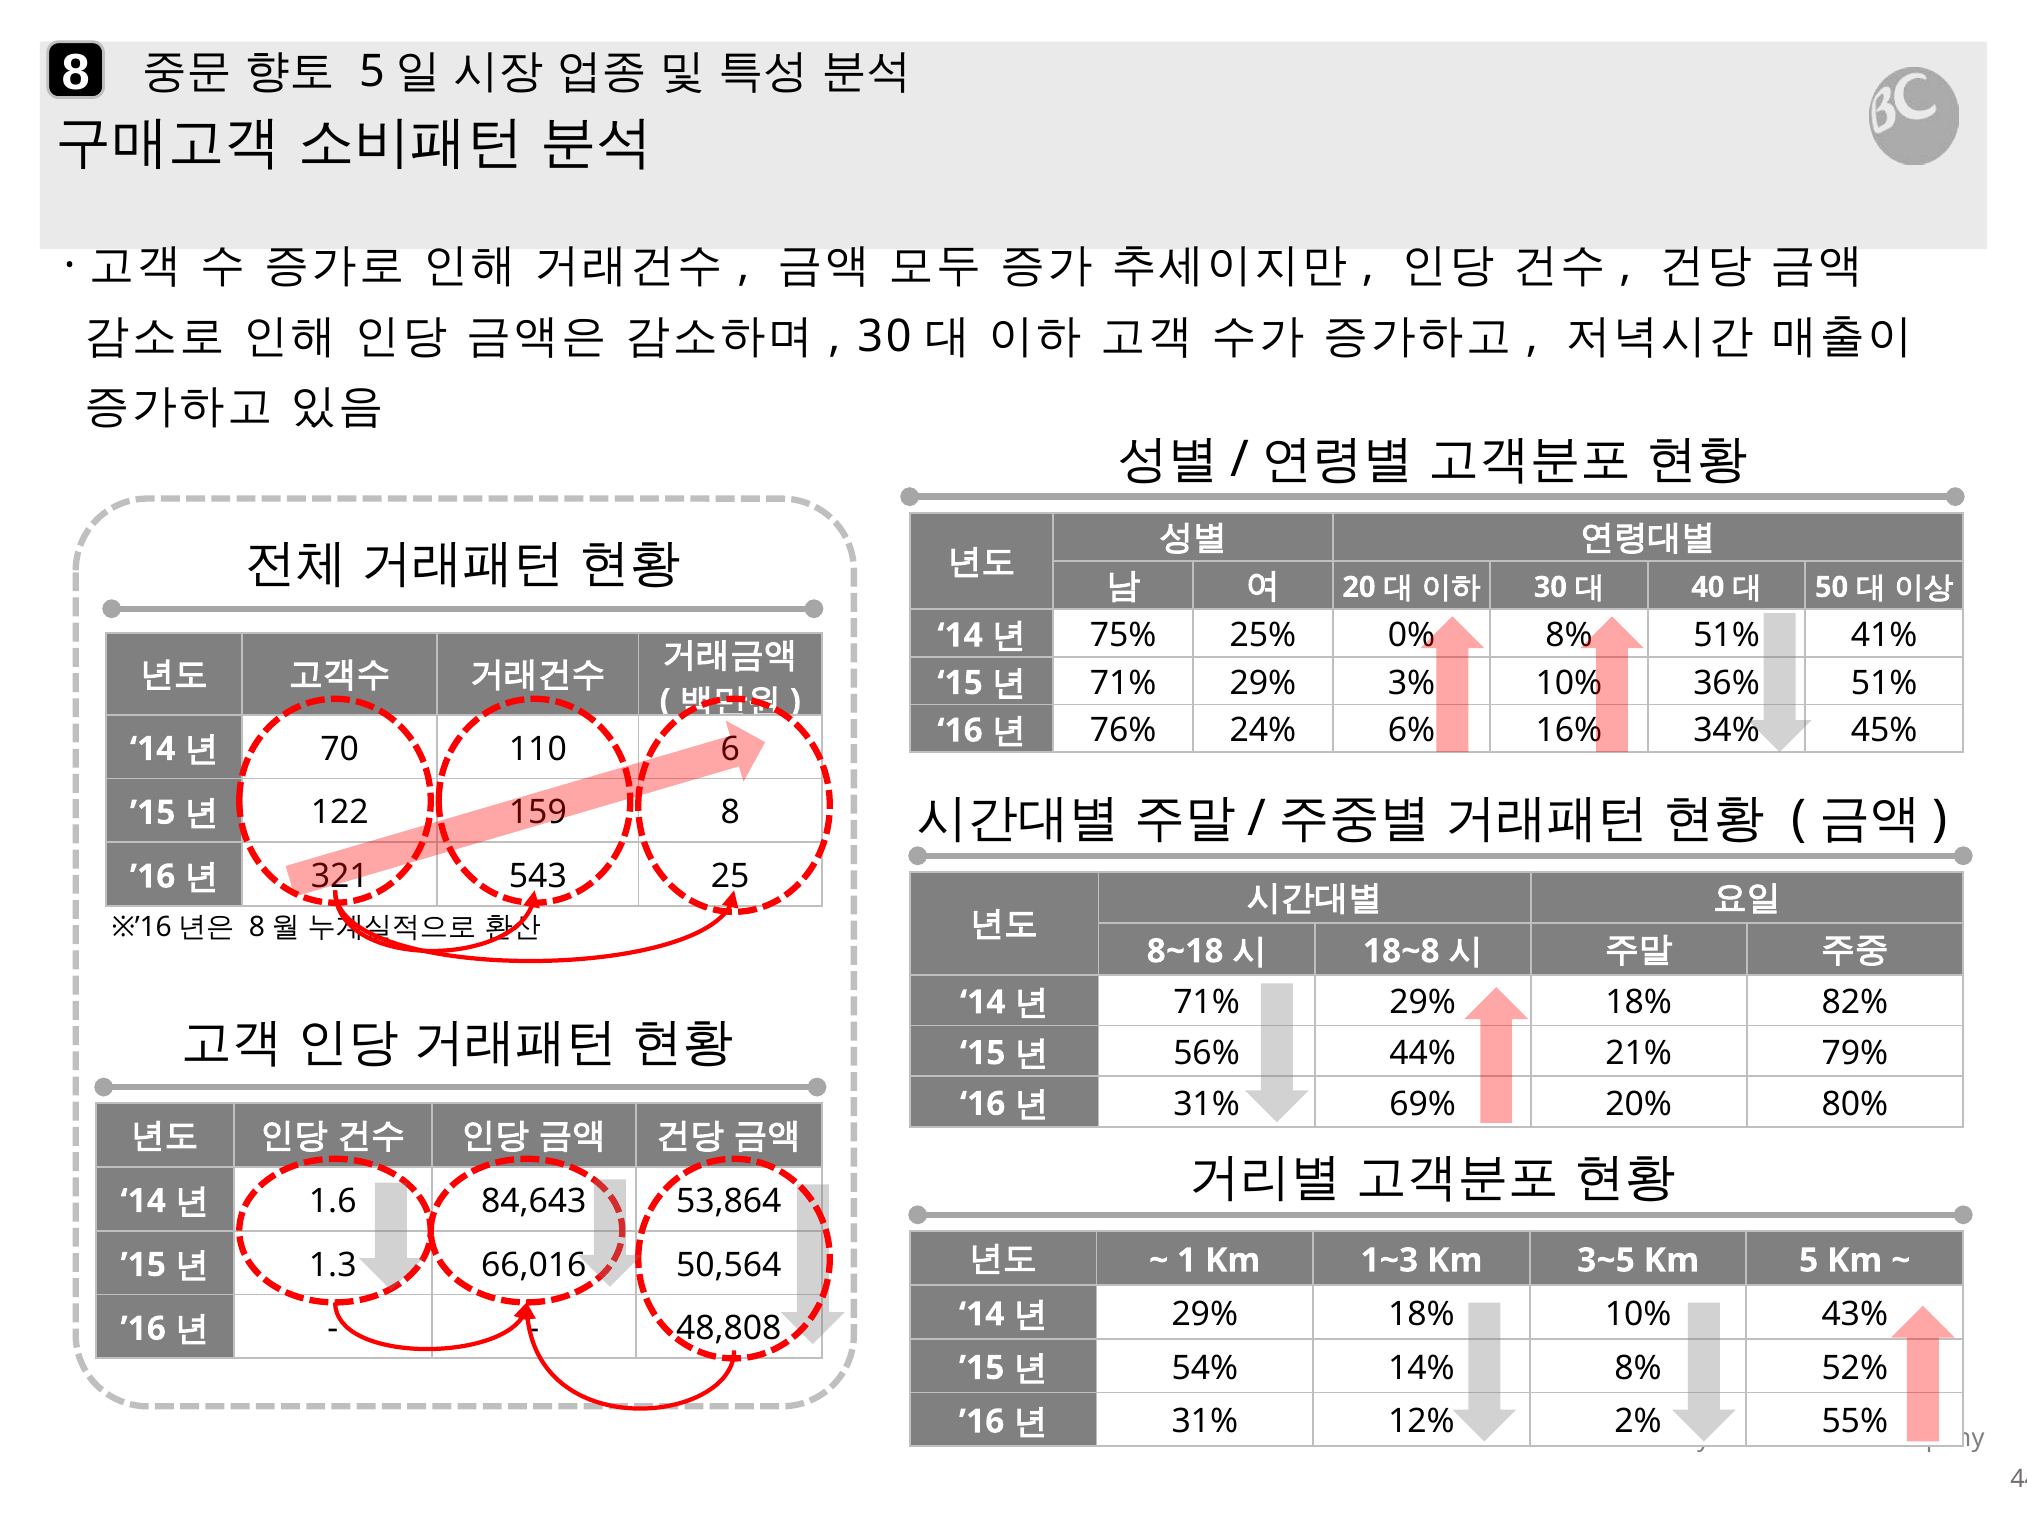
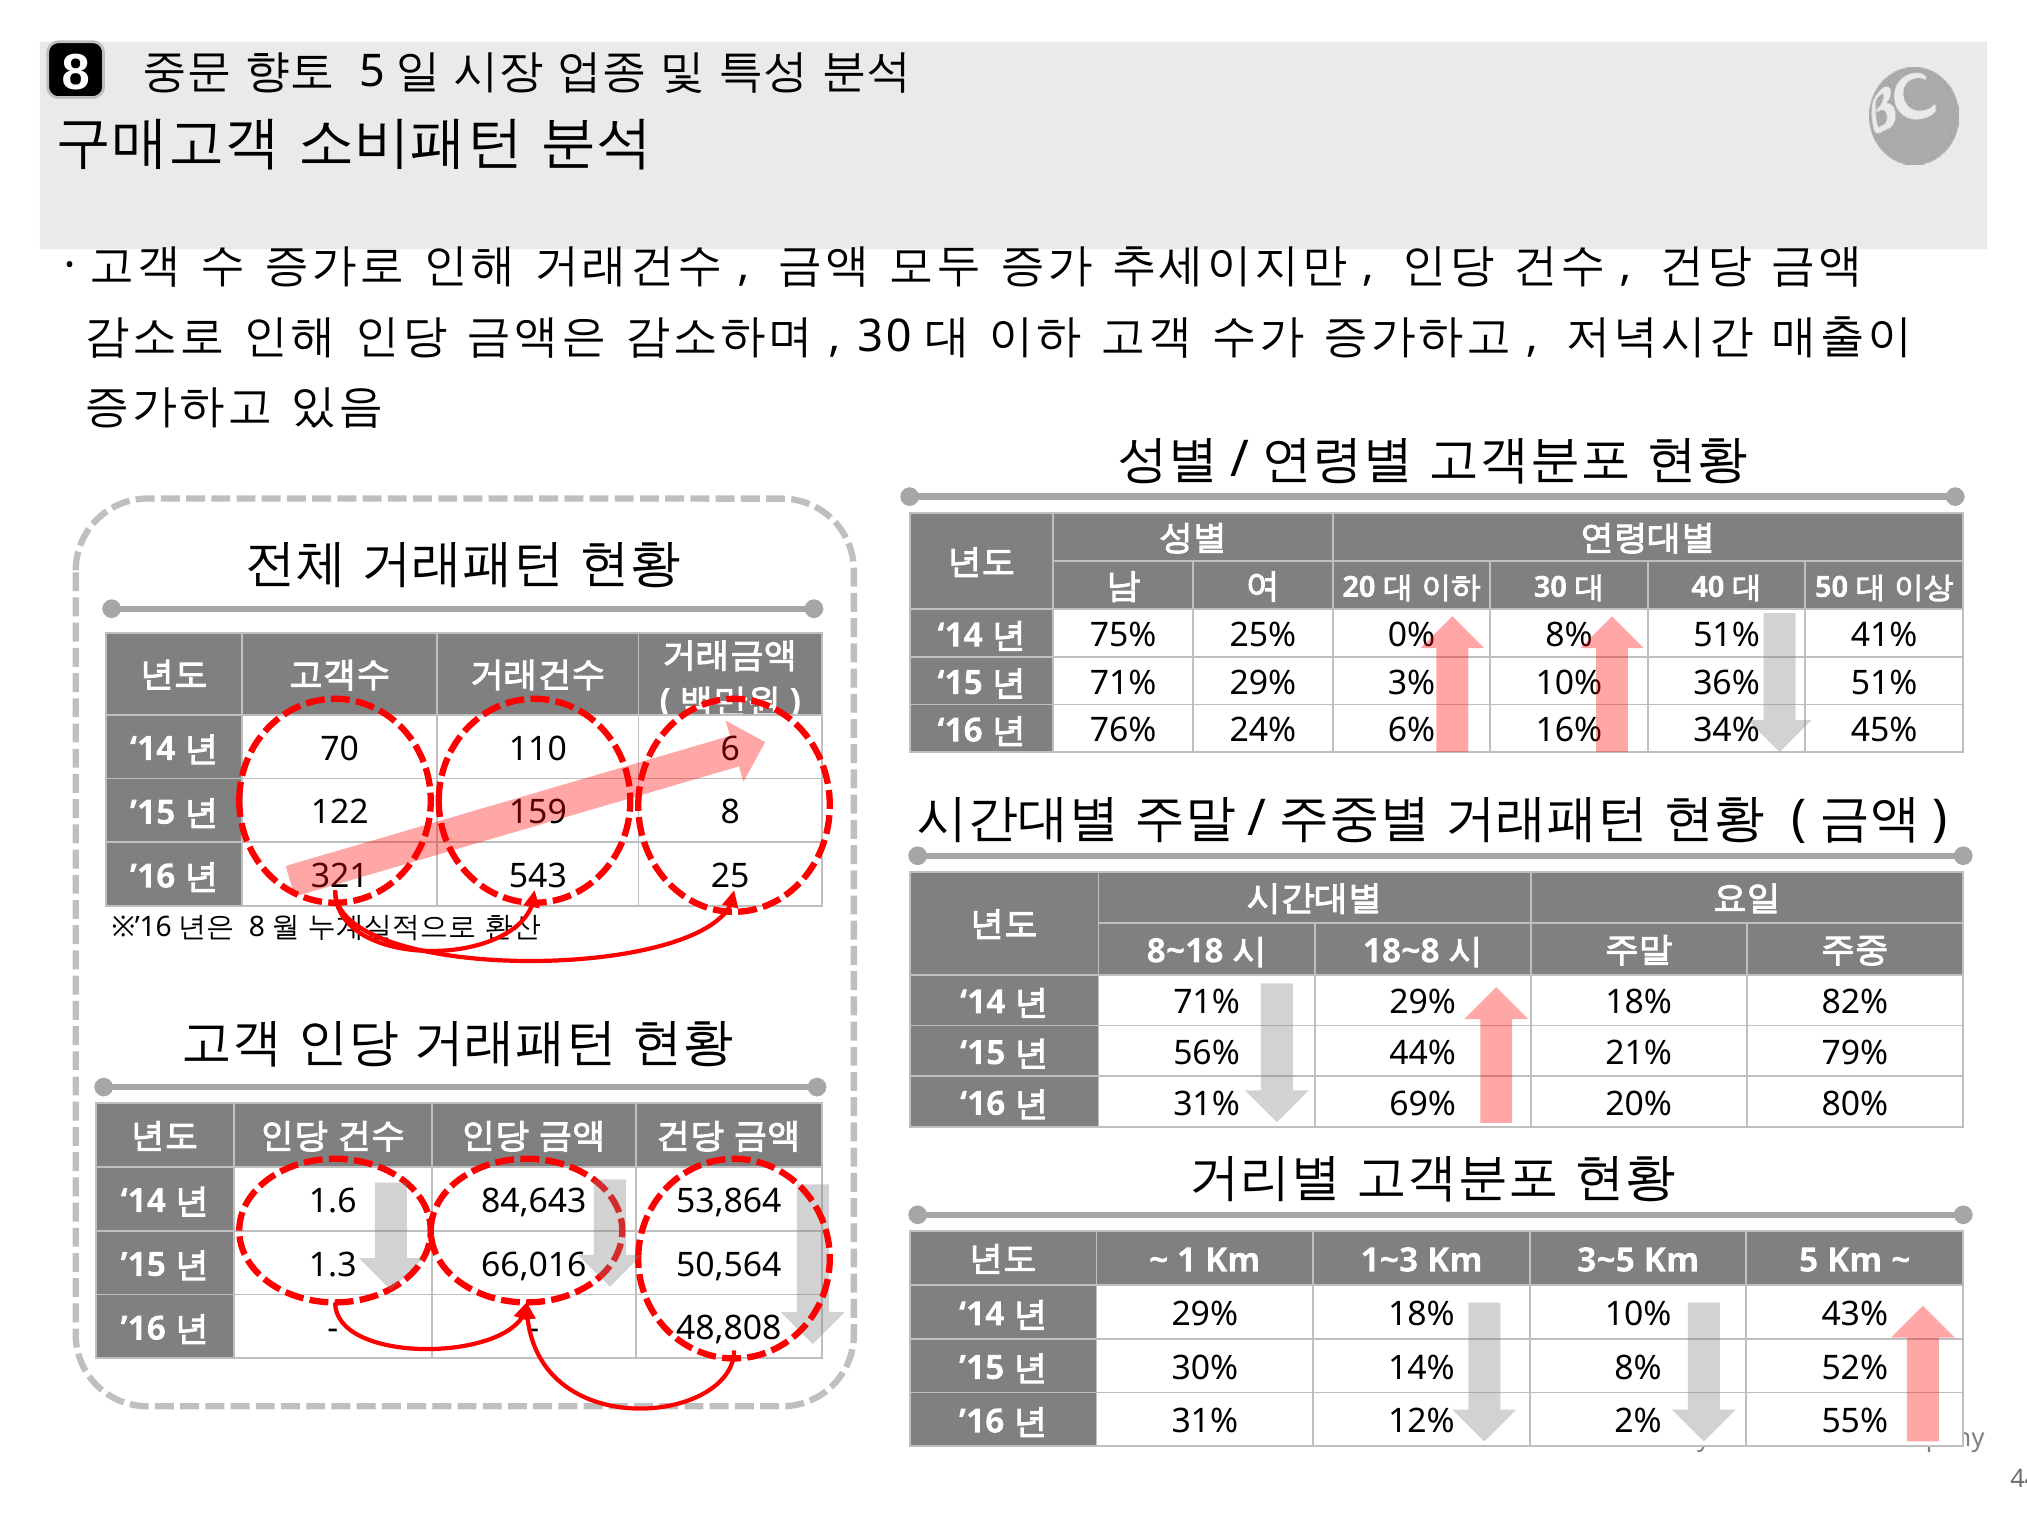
54%: 54% -> 30%
